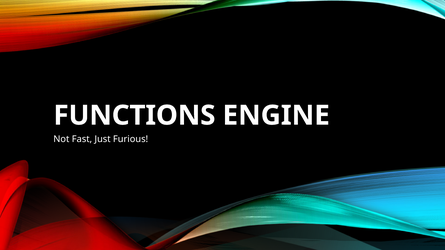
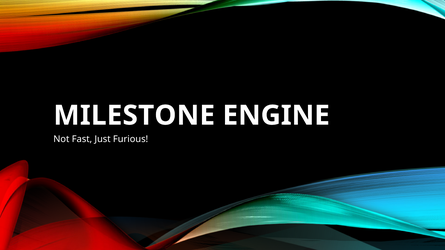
FUNCTIONS: FUNCTIONS -> MILESTONE
